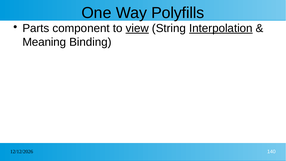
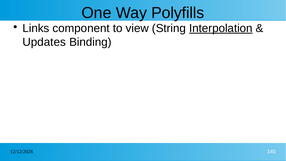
Parts: Parts -> Links
view underline: present -> none
Meaning: Meaning -> Updates
